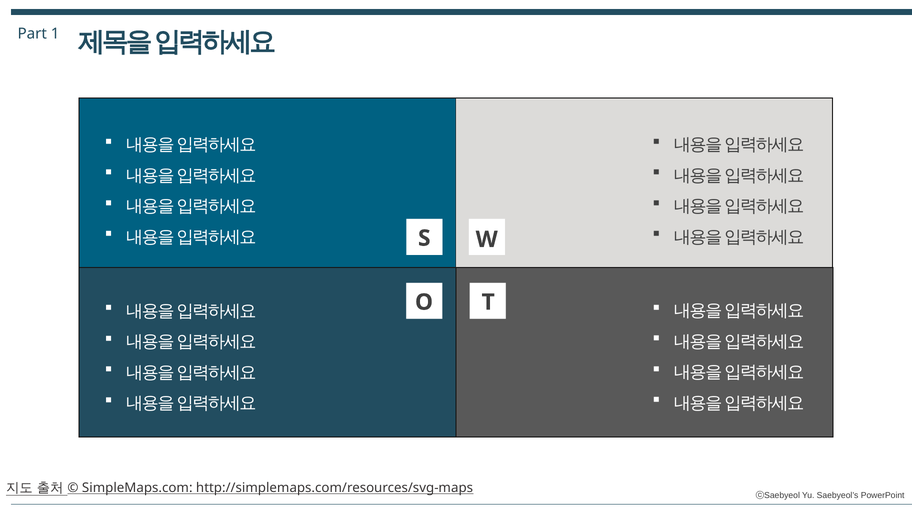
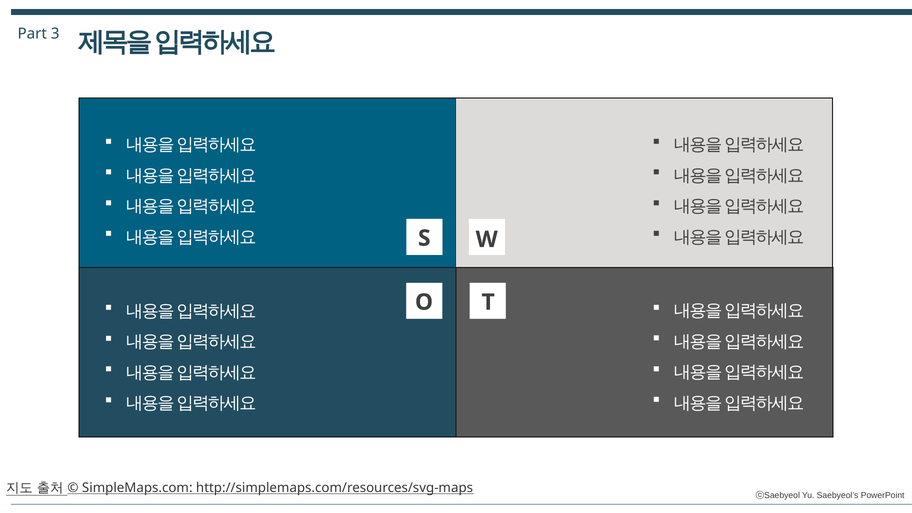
1: 1 -> 3
